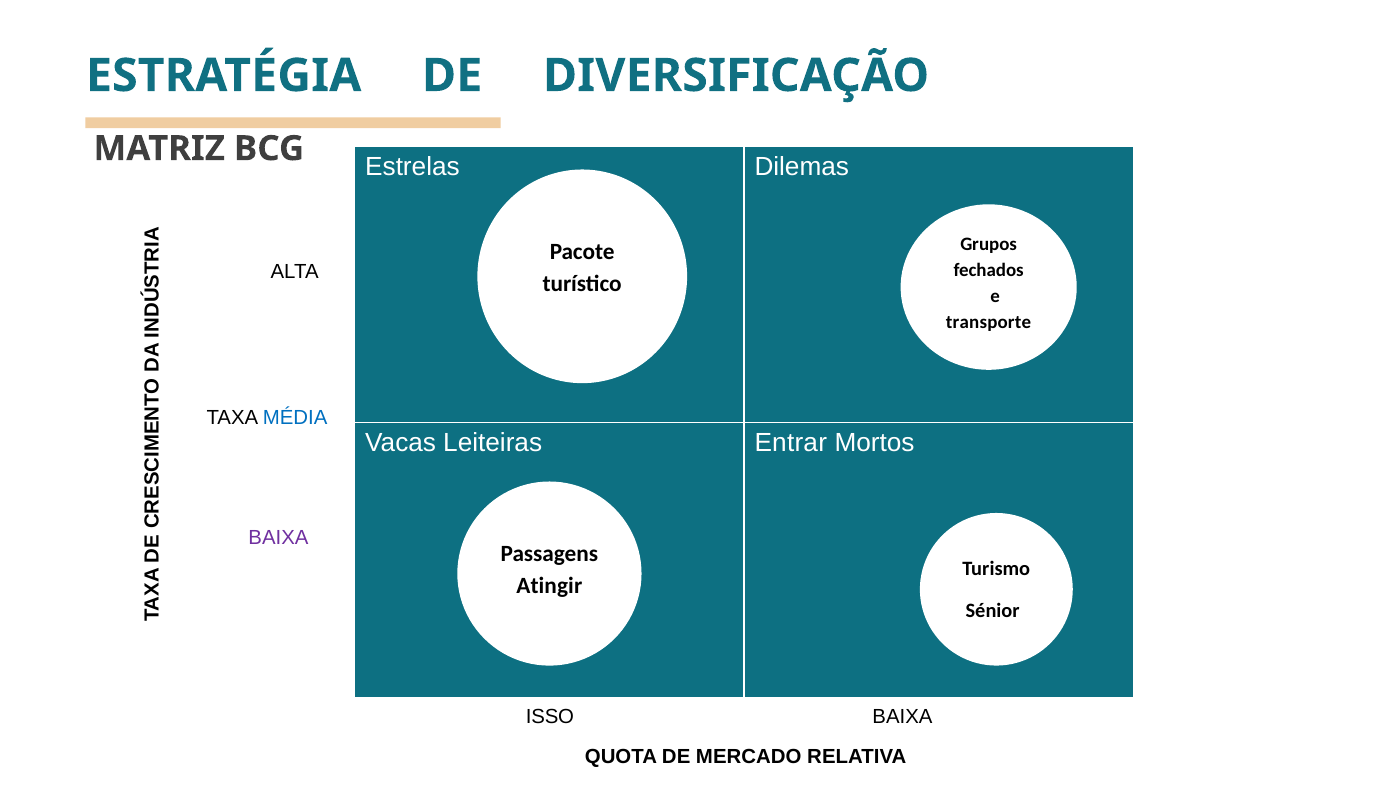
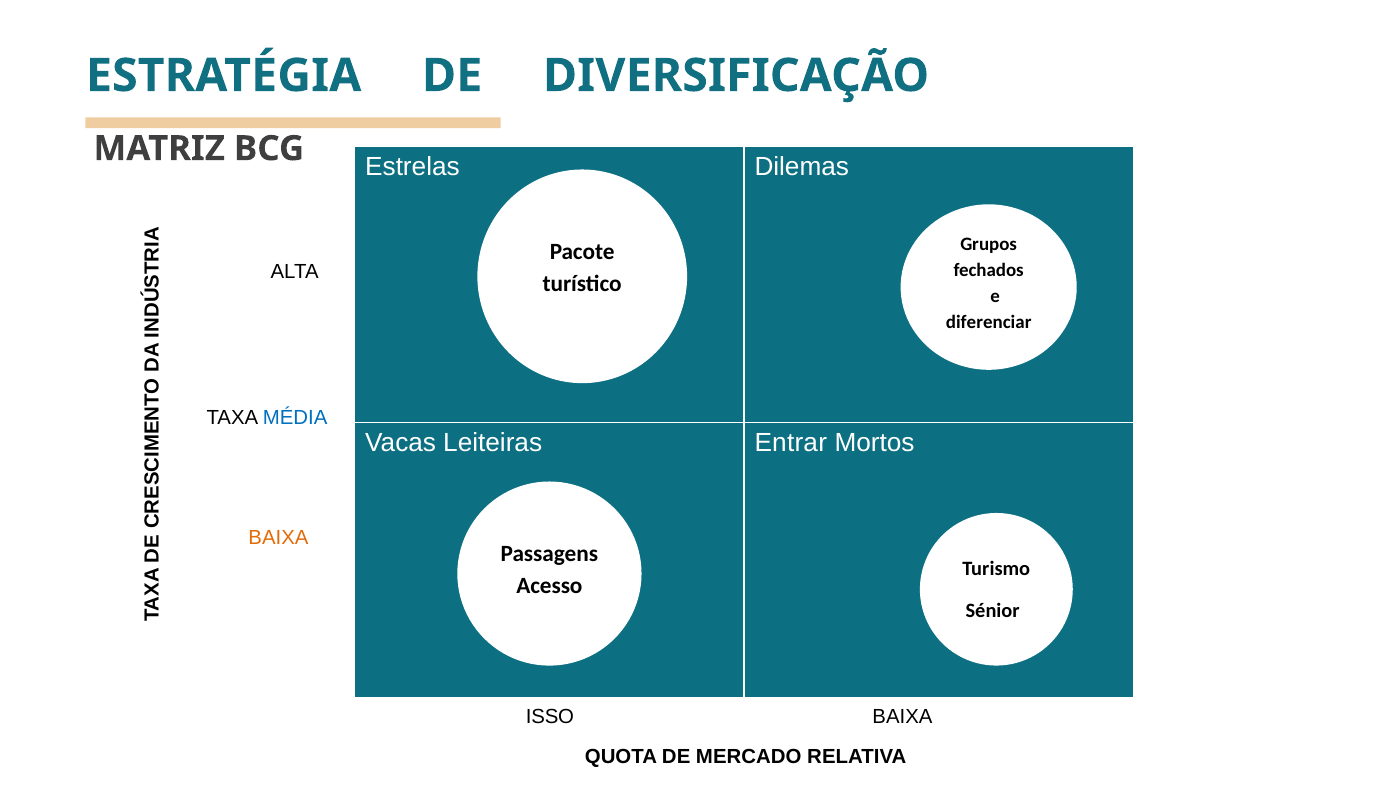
transporte: transporte -> diferenciar
BAIXA at (278, 538) colour: purple -> orange
Atingir: Atingir -> Acesso
